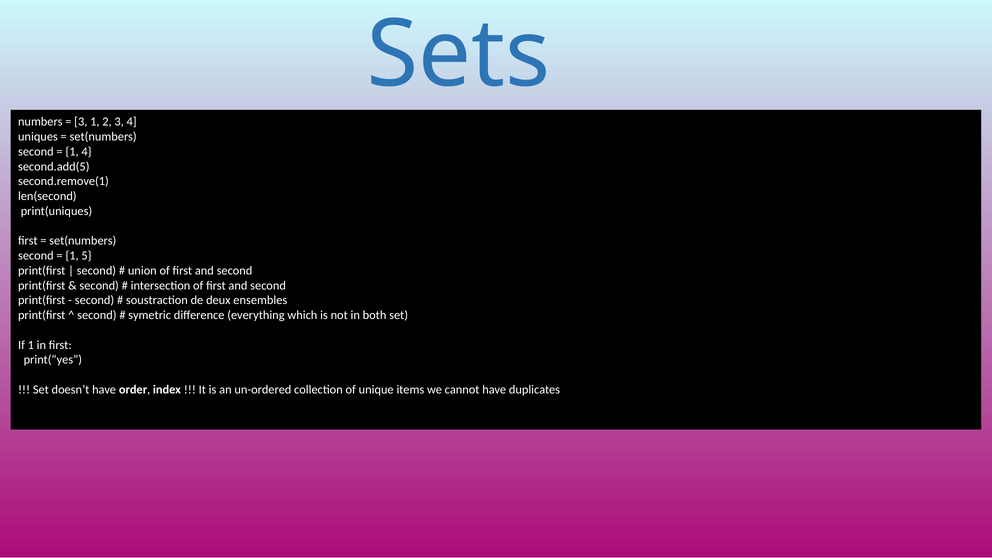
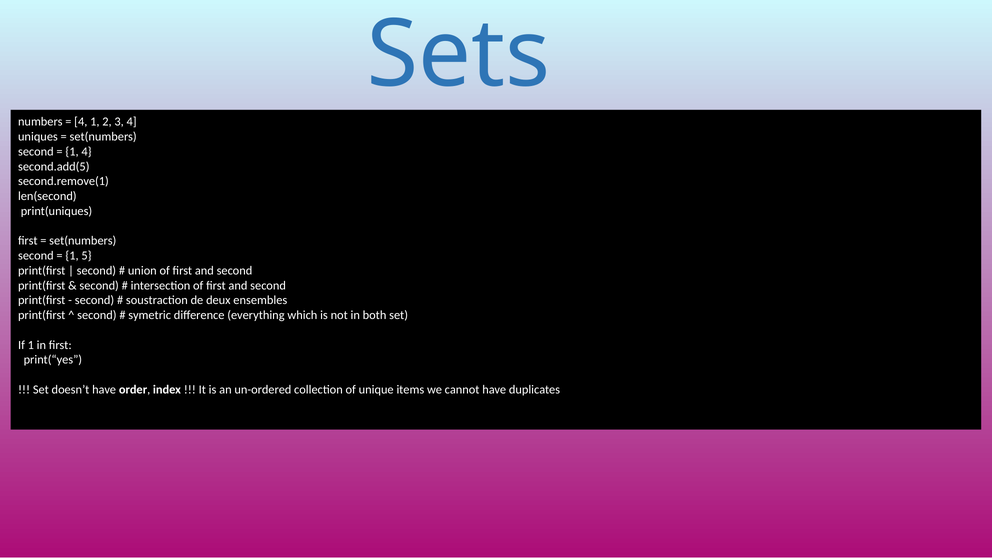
3 at (81, 122): 3 -> 4
